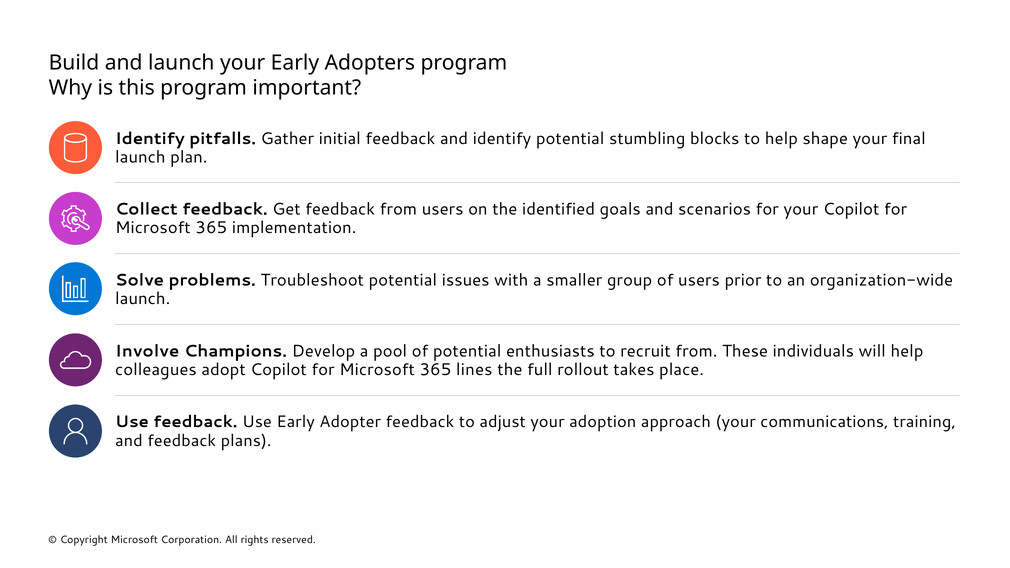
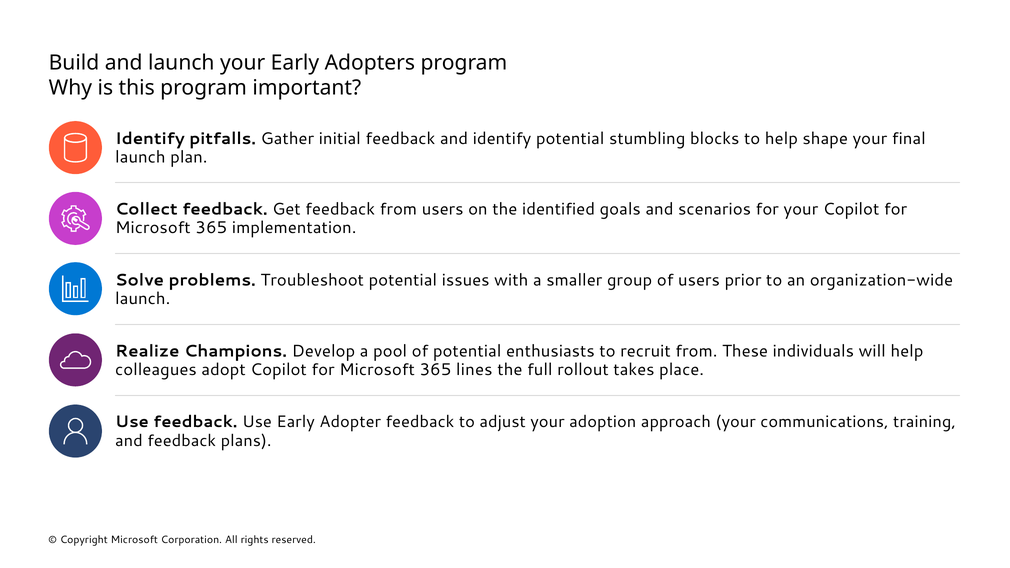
Involve: Involve -> Realize
